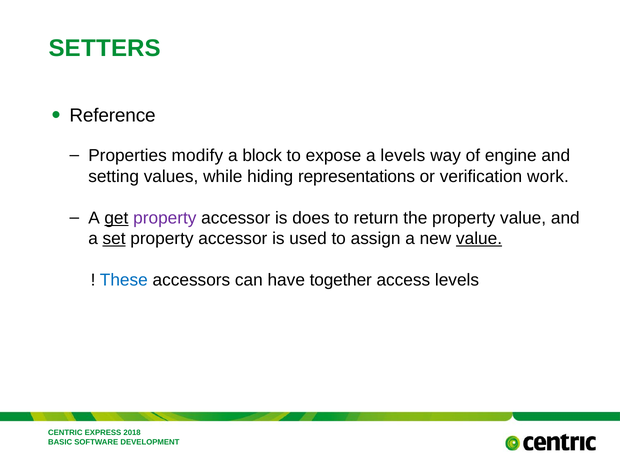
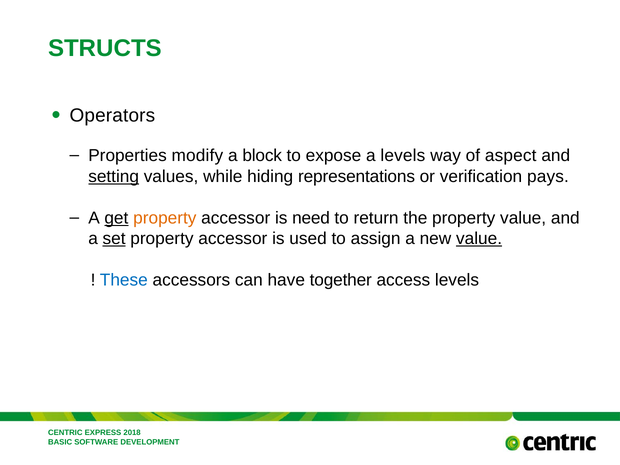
SETTERS: SETTERS -> STRUCTS
Reference: Reference -> Operators
engine: engine -> aspect
setting underline: none -> present
work: work -> pays
property at (165, 218) colour: purple -> orange
does: does -> need
